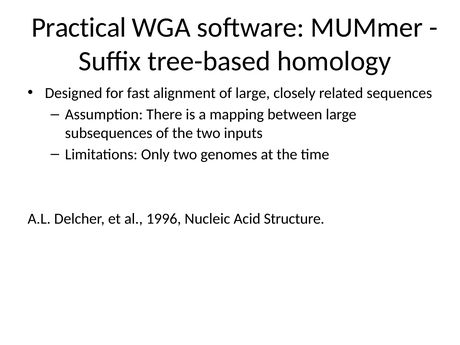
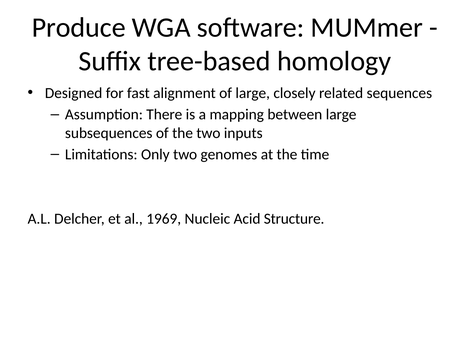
Practical: Practical -> Produce
1996: 1996 -> 1969
